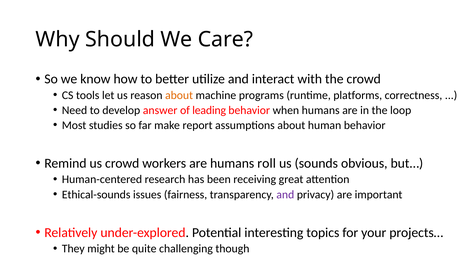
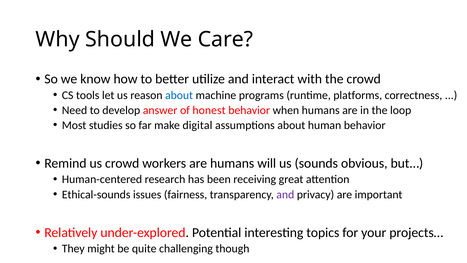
about at (179, 95) colour: orange -> blue
leading: leading -> honest
report: report -> digital
roll: roll -> will
